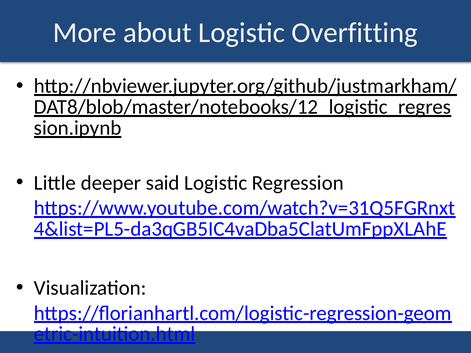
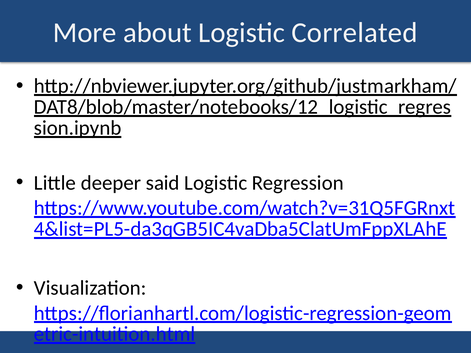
Overfitting: Overfitting -> Correlated
